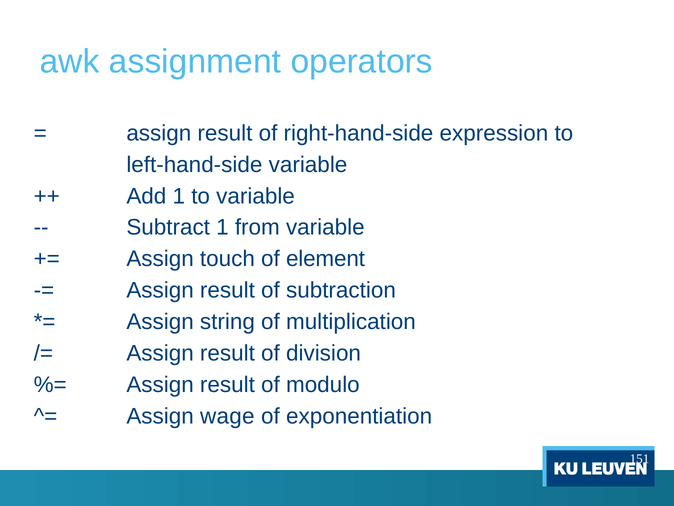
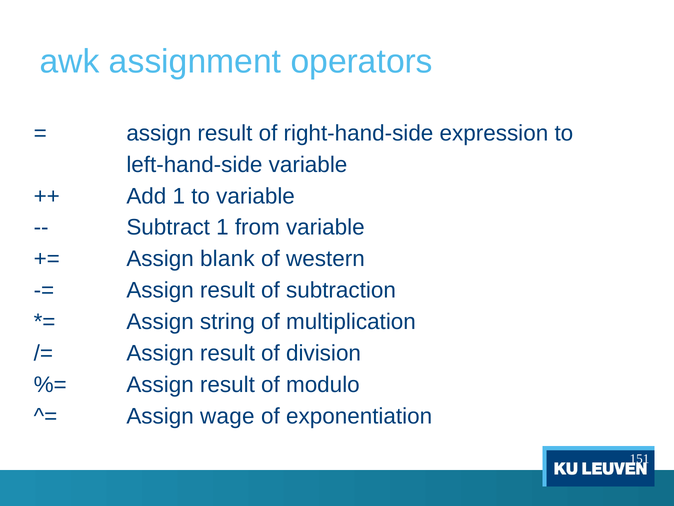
touch: touch -> blank
element: element -> western
